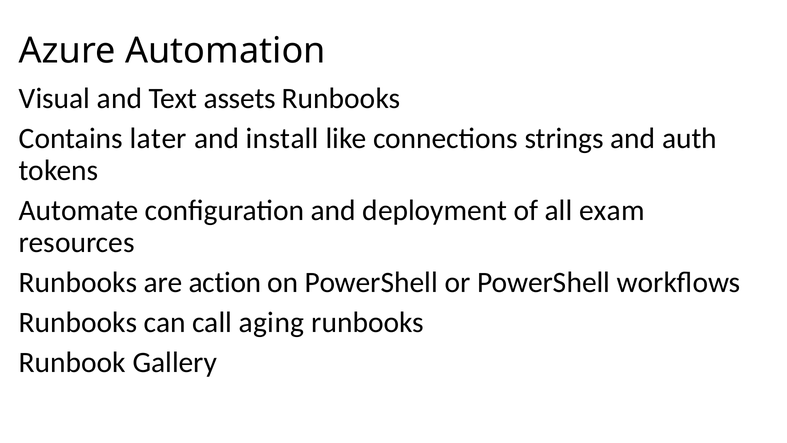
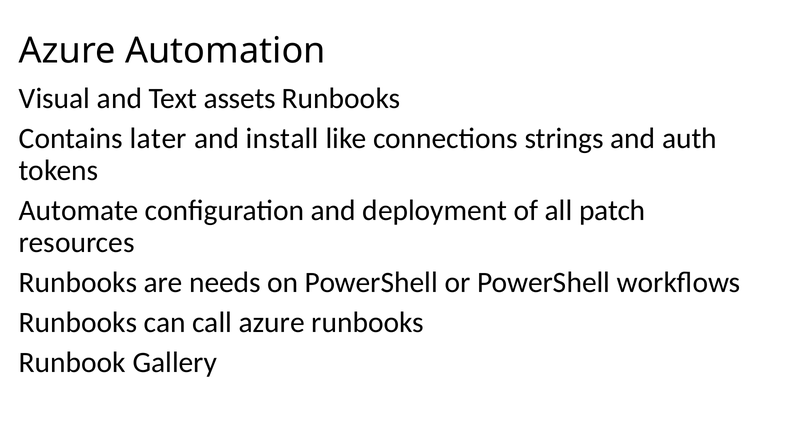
exam: exam -> patch
action: action -> needs
call aging: aging -> azure
